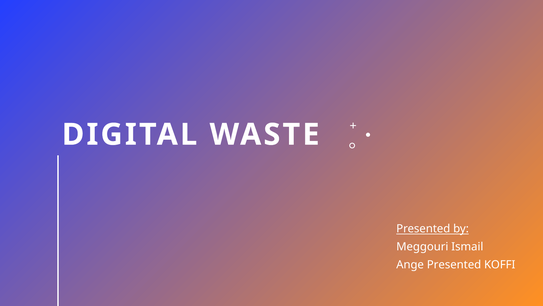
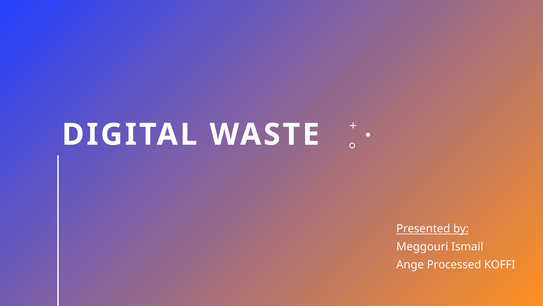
Ange Presented: Presented -> Processed
